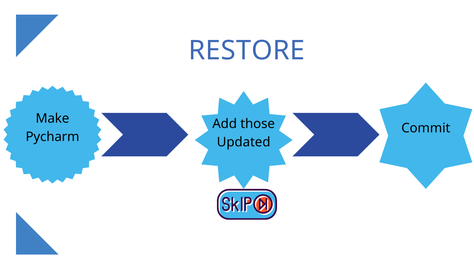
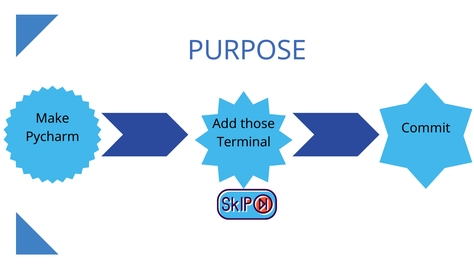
RESTORE: RESTORE -> PURPOSE
Updated: Updated -> Terminal
